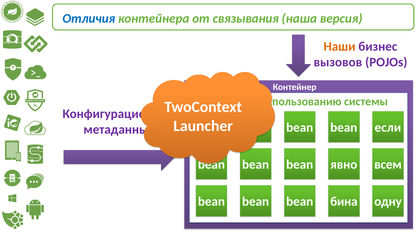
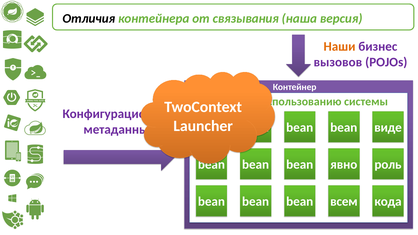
Отличия colour: blue -> black
bean если: если -> виде
всем: всем -> роль
бина: бина -> всем
одну: одну -> кода
